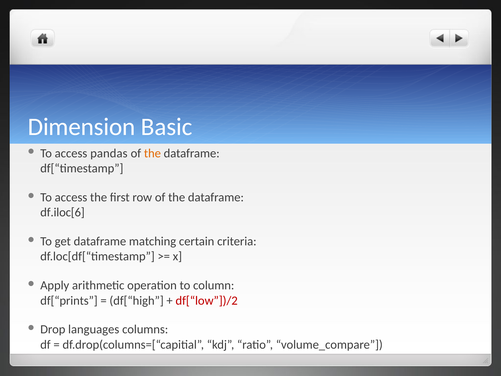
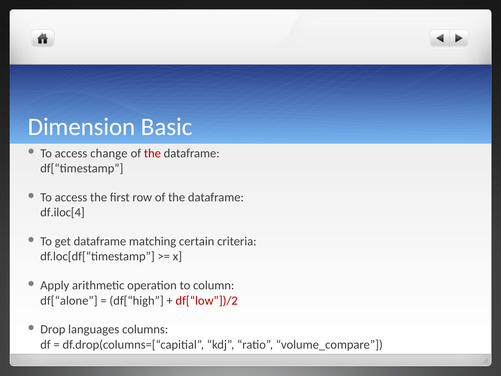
pandas: pandas -> change
the at (152, 153) colour: orange -> red
df.iloc[6: df.iloc[6 -> df.iloc[4
df[“prints: df[“prints -> df[“alone
